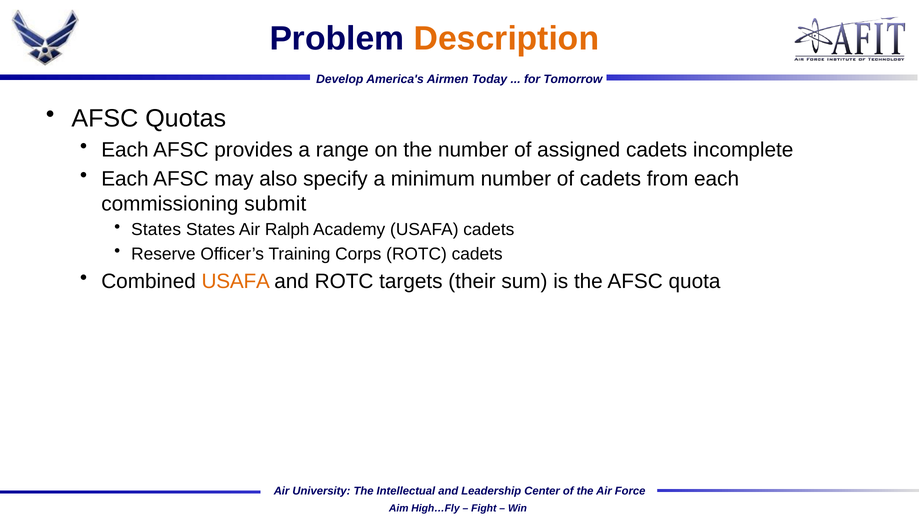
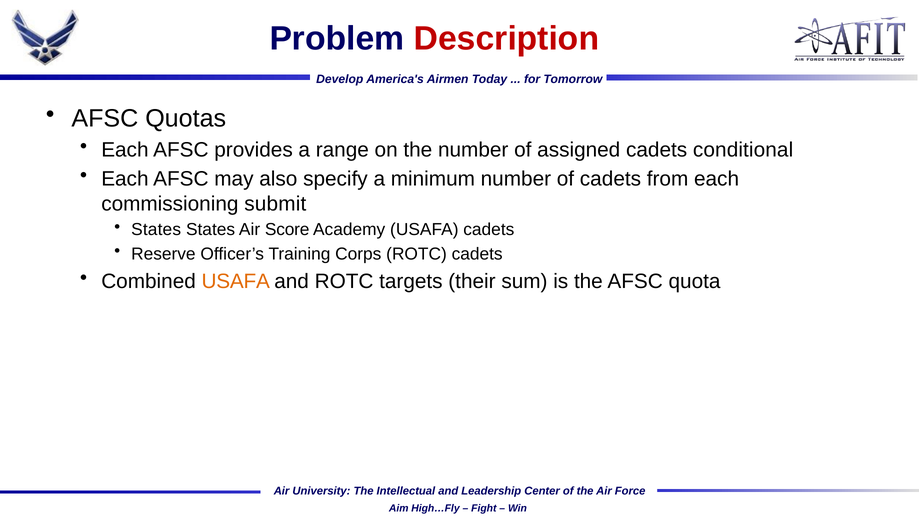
Description colour: orange -> red
incomplete: incomplete -> conditional
Ralph: Ralph -> Score
